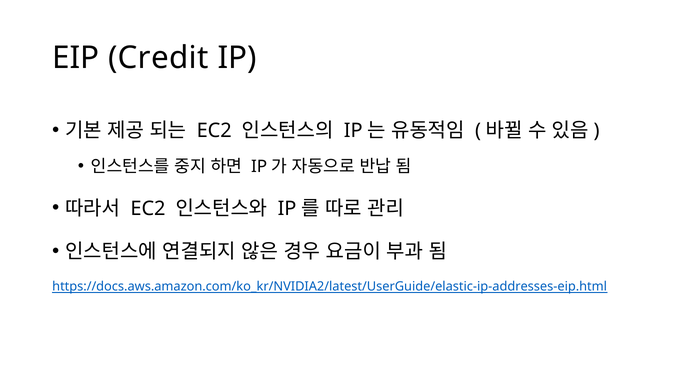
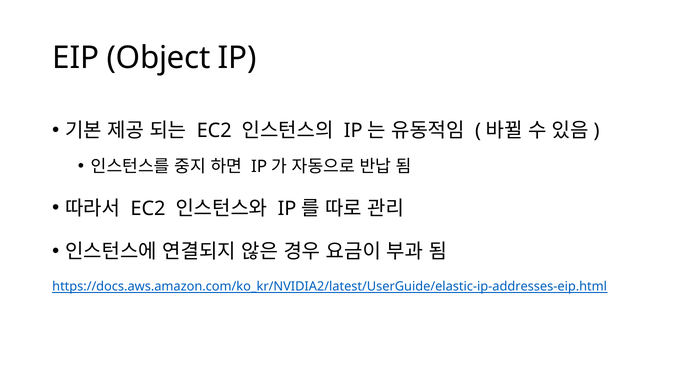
Credit: Credit -> Object
